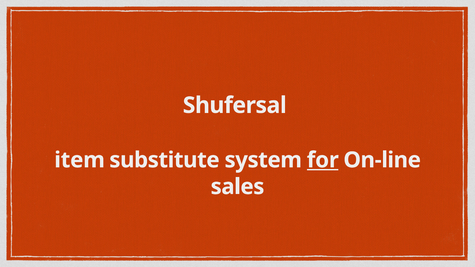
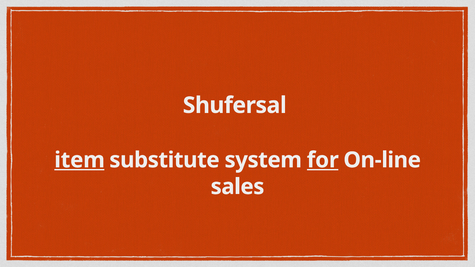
item underline: none -> present
